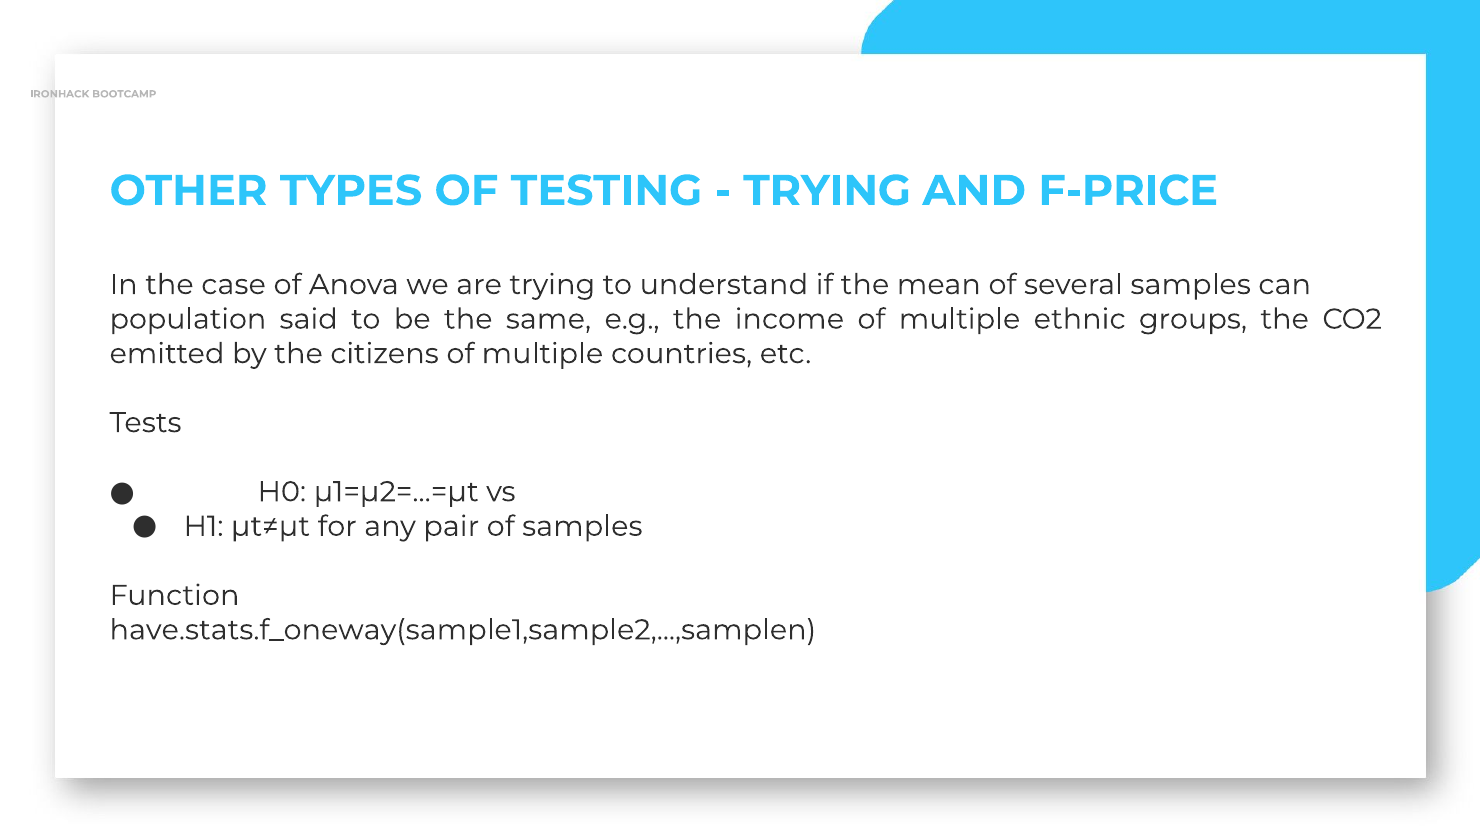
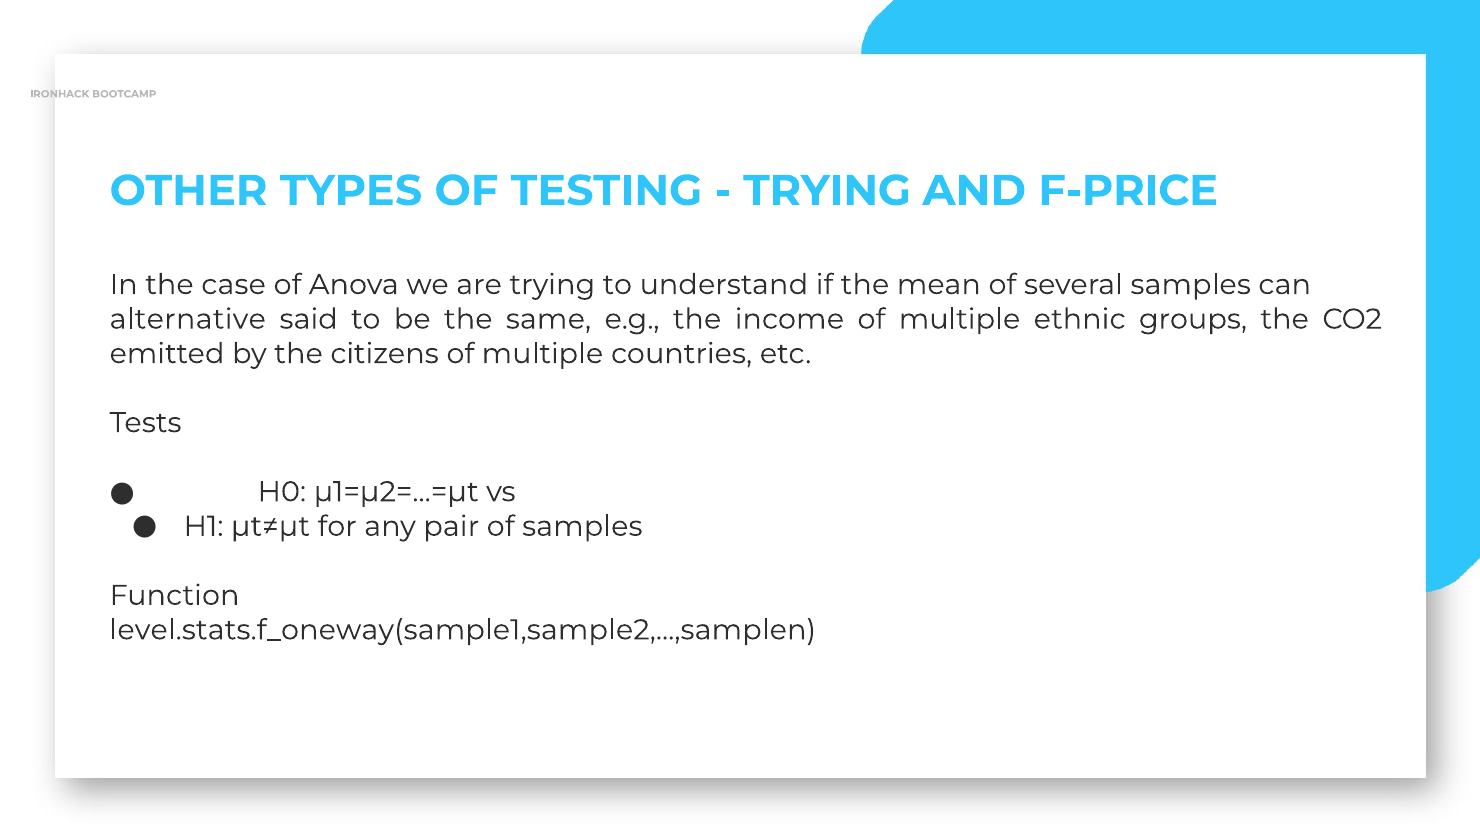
population: population -> alternative
have.stats.f_oneway(sample1,sample2,...,samplen: have.stats.f_oneway(sample1,sample2,...,samplen -> level.stats.f_oneway(sample1,sample2,...,samplen
